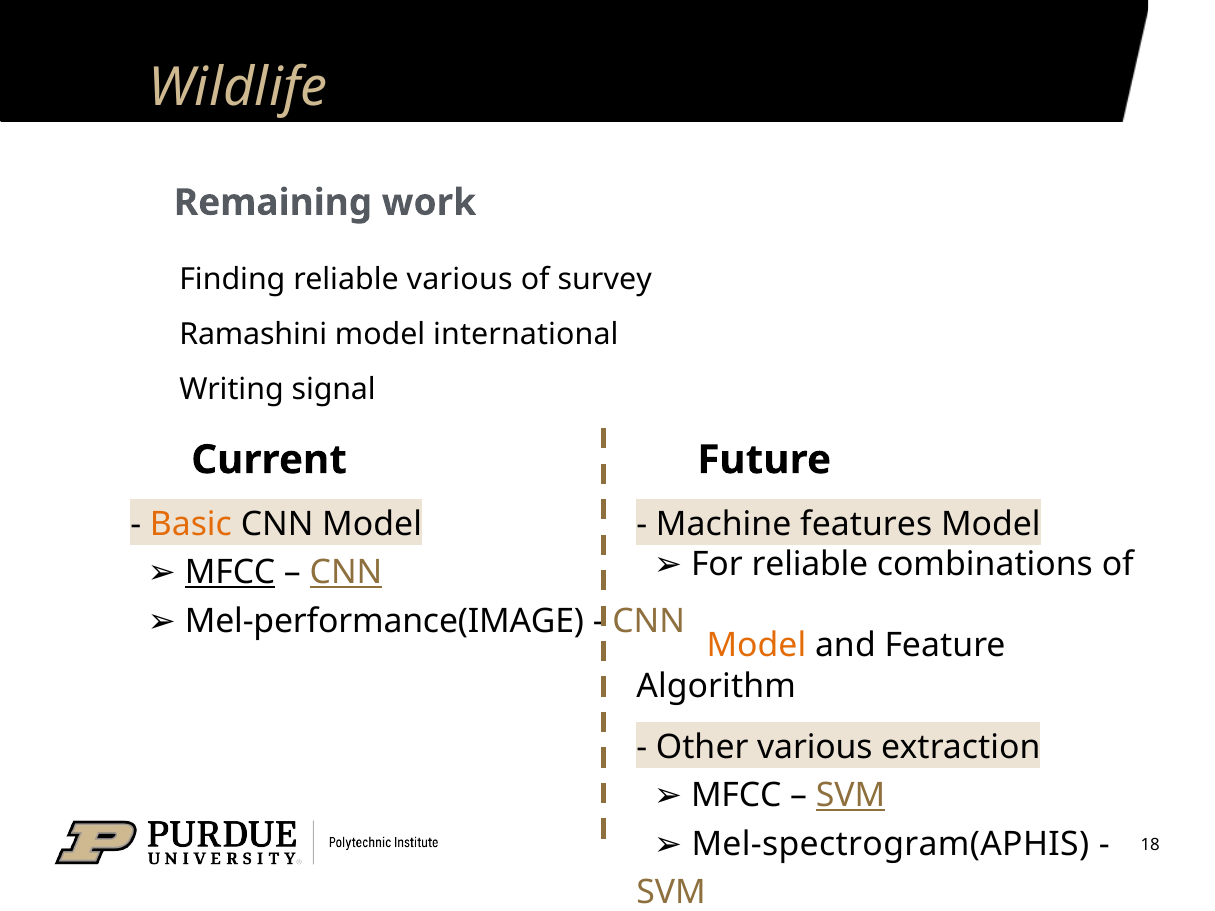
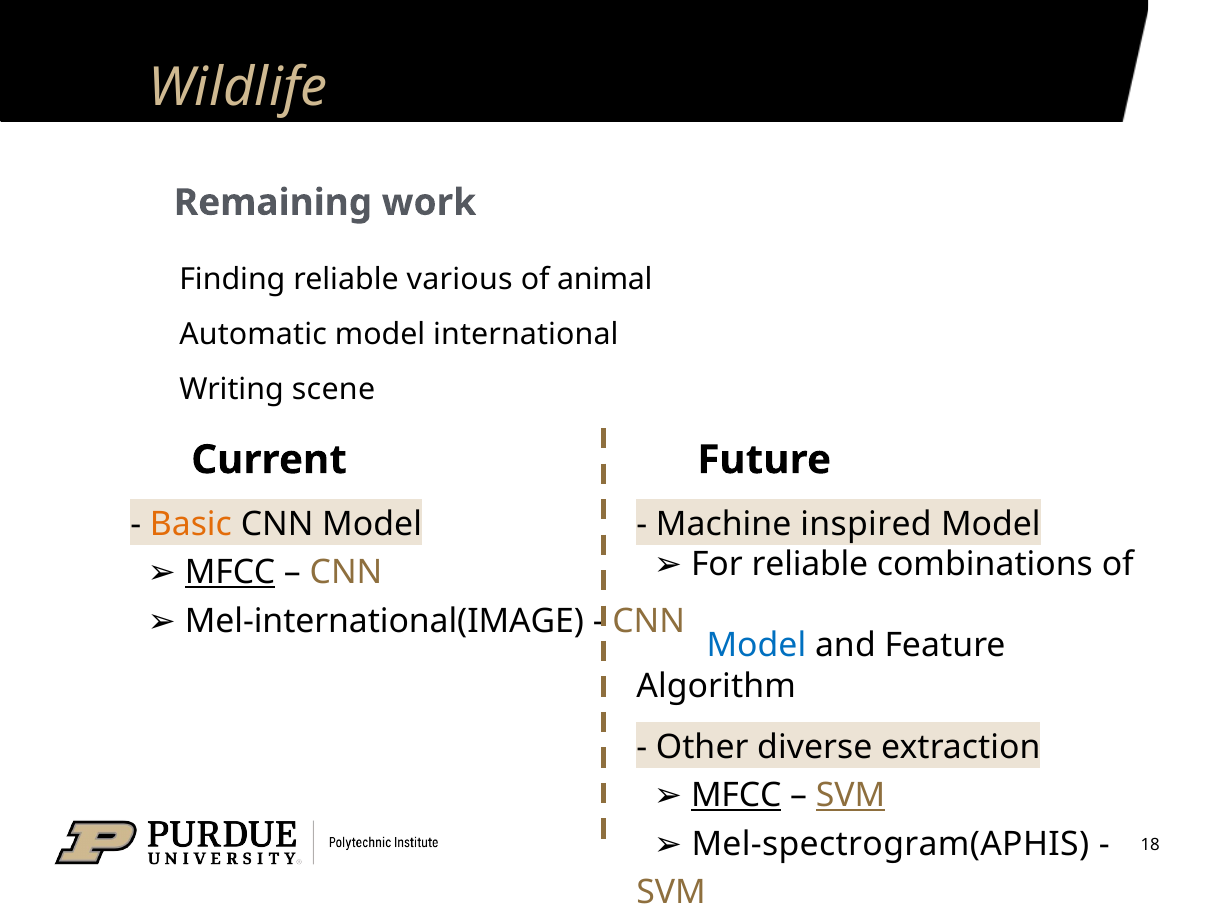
survey: survey -> animal
Ramashini: Ramashini -> Automatic
signal: signal -> scene
features: features -> inspired
CNN at (346, 573) underline: present -> none
Mel-performance(IMAGE: Mel-performance(IMAGE -> Mel-international(IMAGE
Model at (756, 646) colour: orange -> blue
Other various: various -> diverse
MFCC at (736, 796) underline: none -> present
